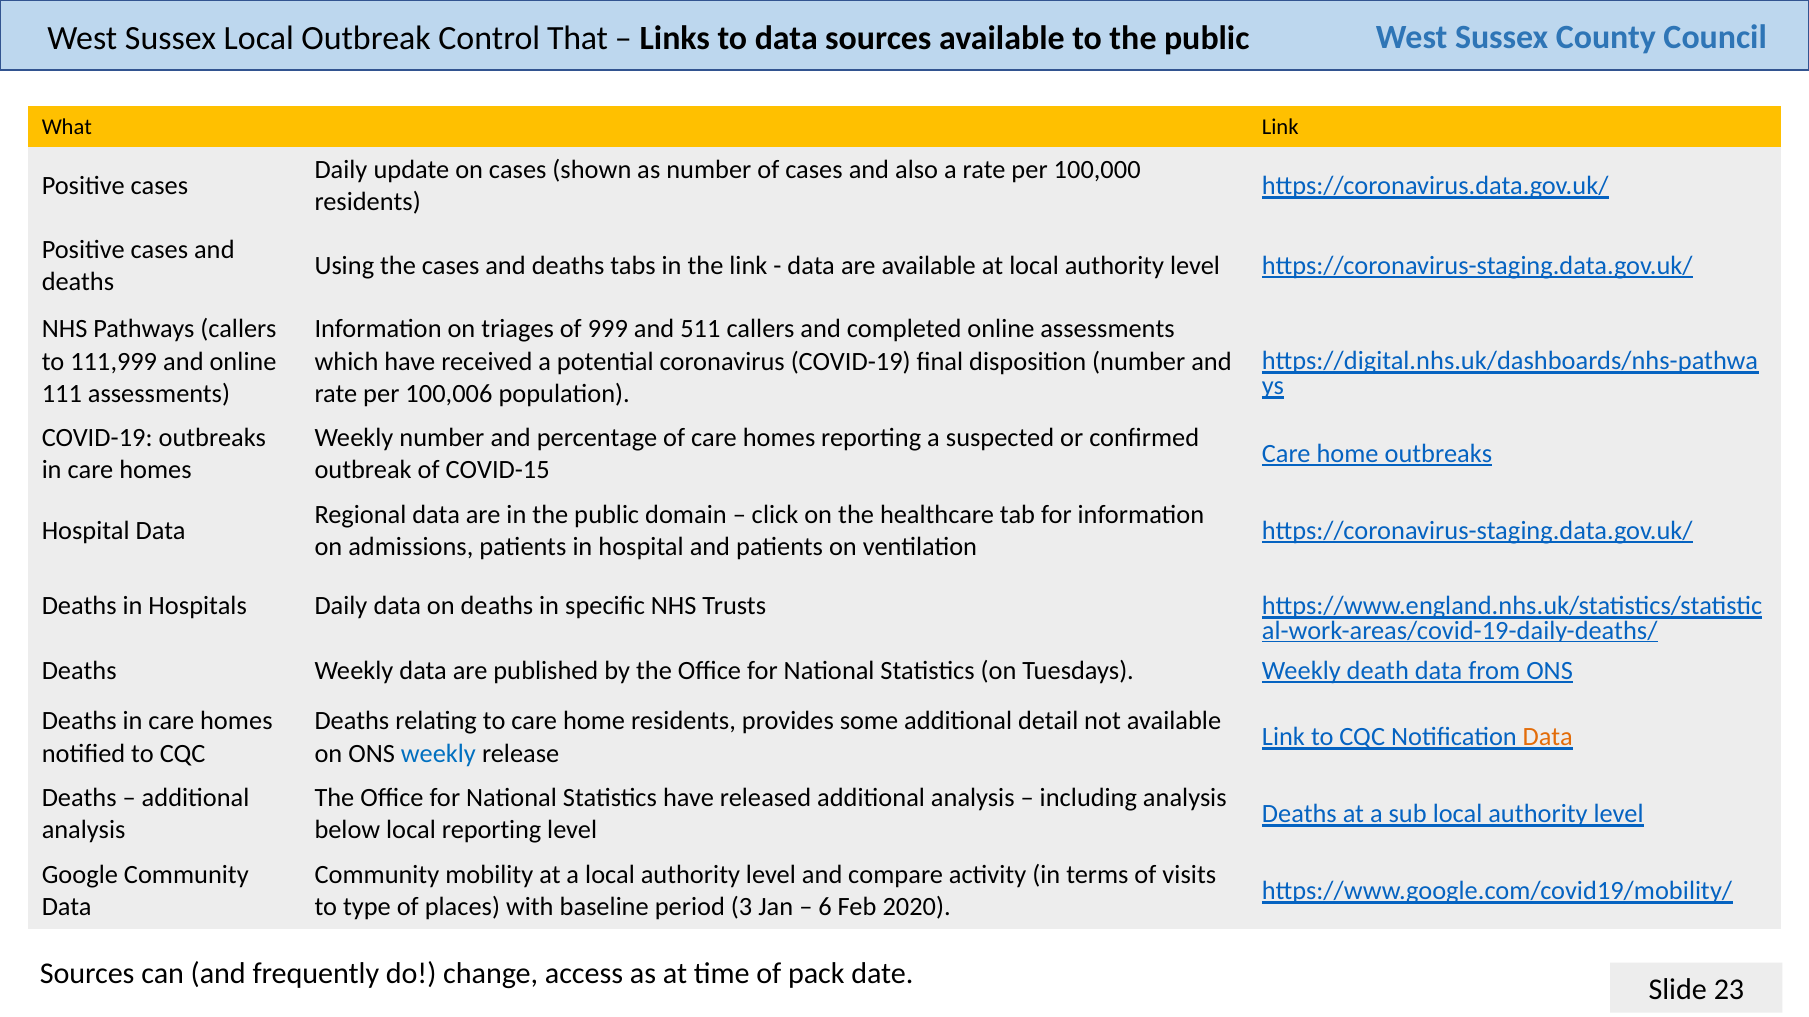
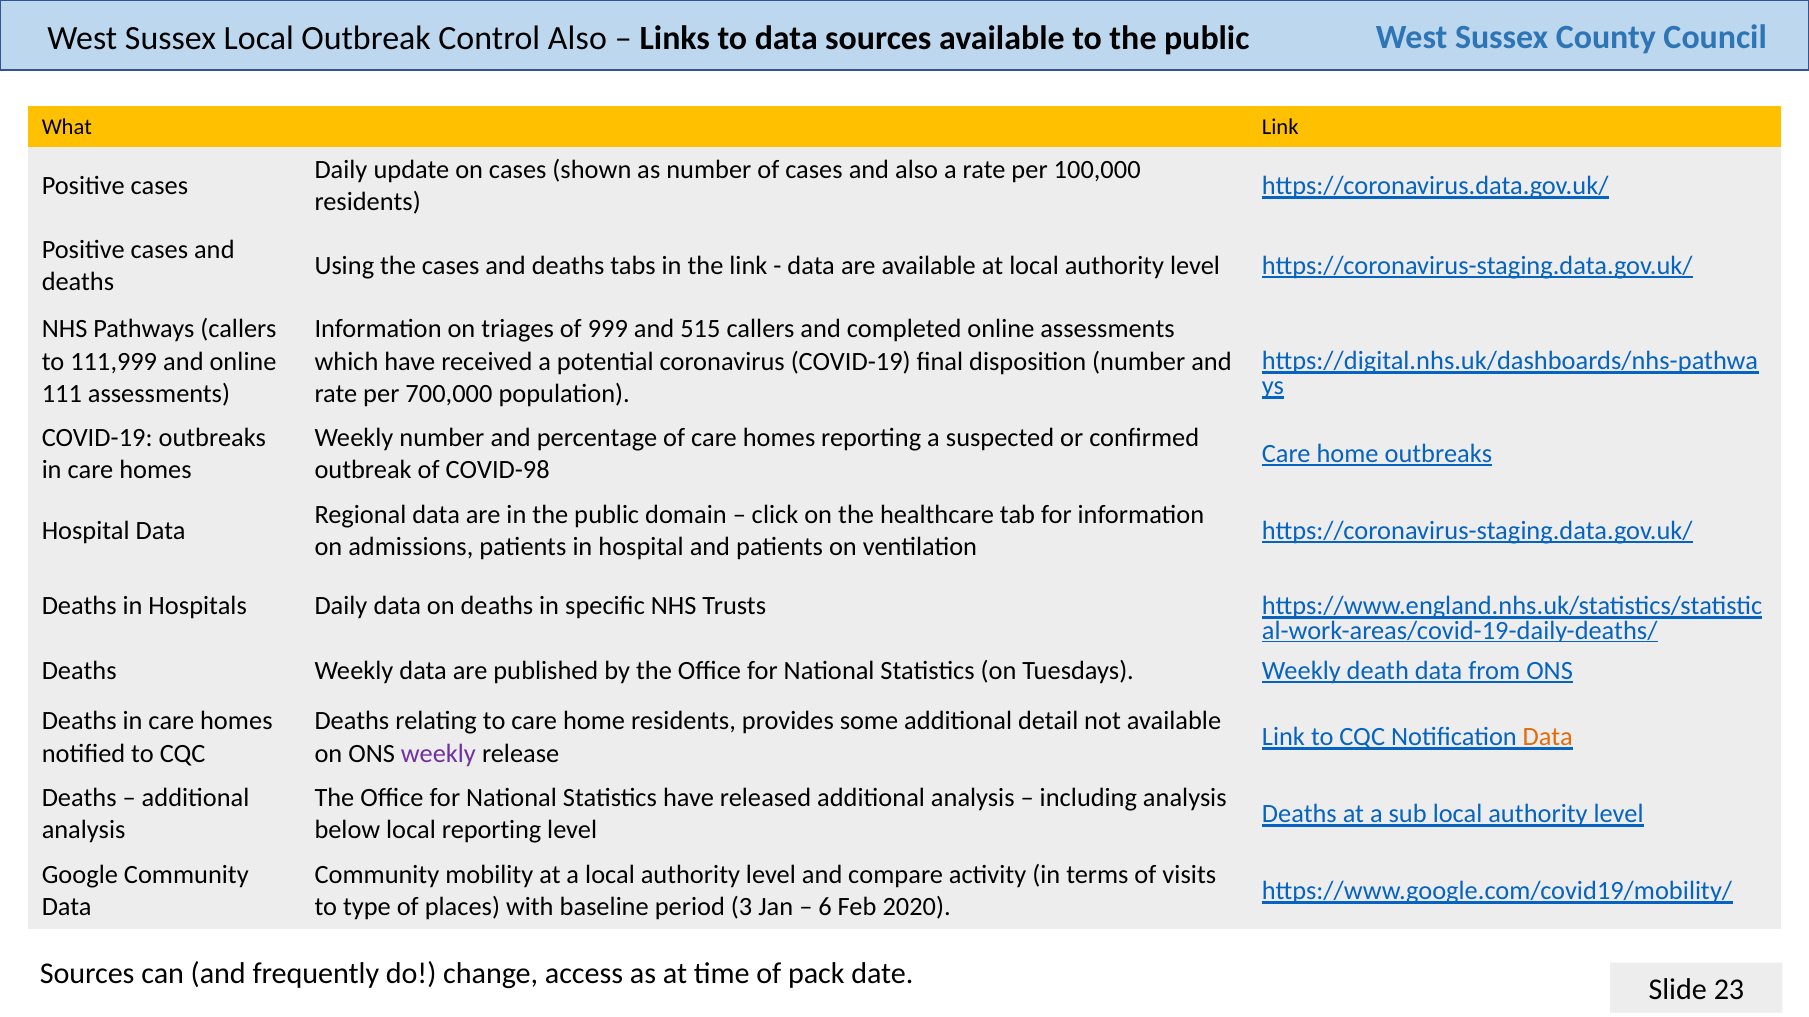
Control That: That -> Also
511: 511 -> 515
100,006: 100,006 -> 700,000
COVID-15: COVID-15 -> COVID-98
weekly at (438, 754) colour: blue -> purple
